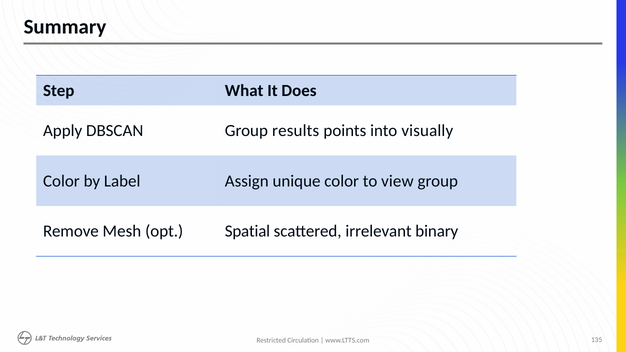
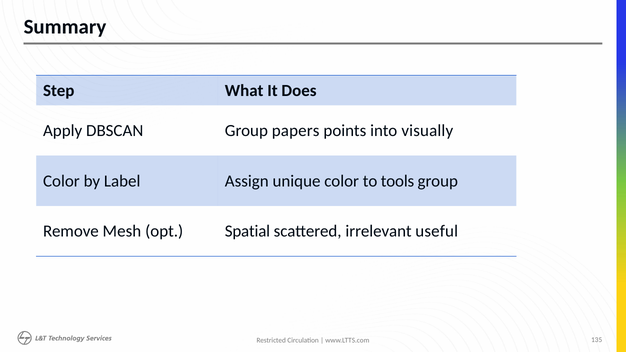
results: results -> papers
view: view -> tools
binary: binary -> useful
